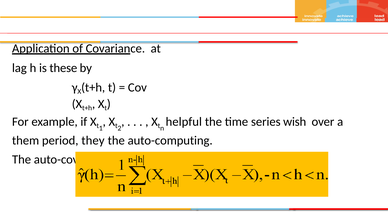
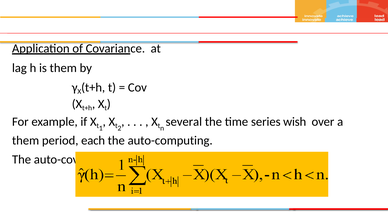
is these: these -> them
helpful: helpful -> several
they: they -> each
